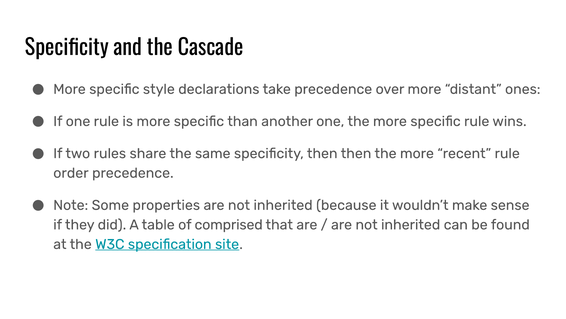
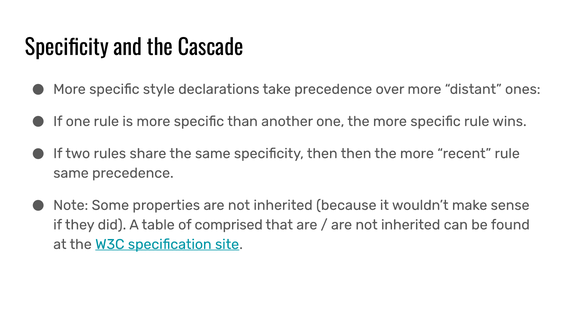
order at (71, 173): order -> same
